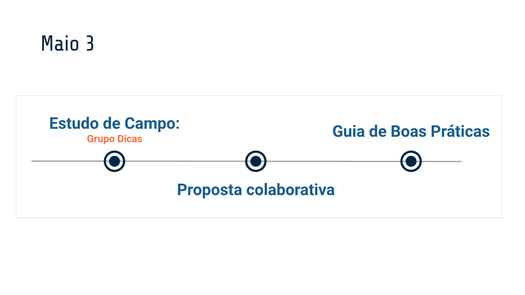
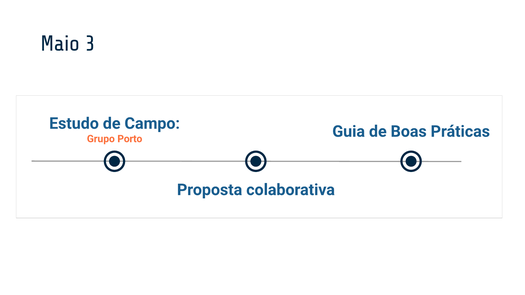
Dicas: Dicas -> Porto
